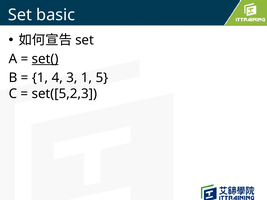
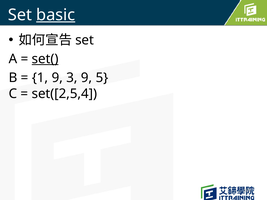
basic underline: none -> present
1 4: 4 -> 9
3 1: 1 -> 9
set([5,2,3: set([5,2,3 -> set([2,5,4
